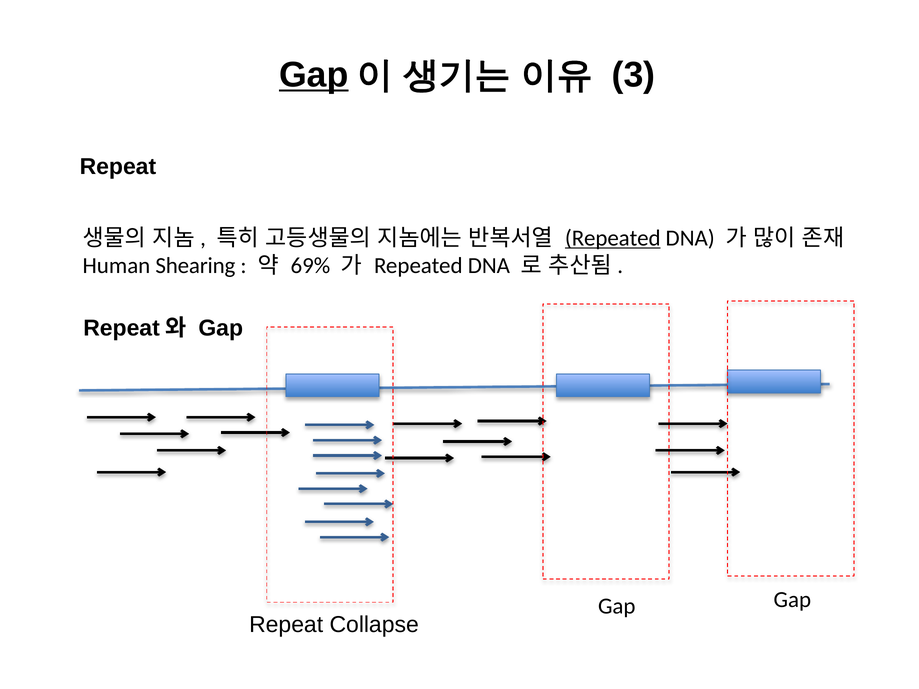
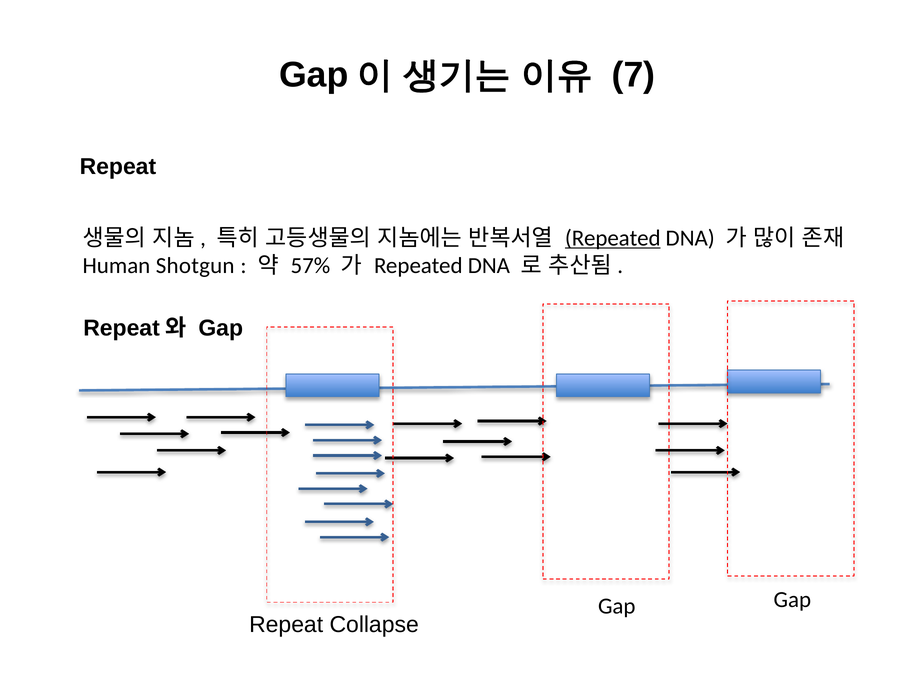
Gap at (314, 75) underline: present -> none
3: 3 -> 7
Shearing: Shearing -> Shotgun
69%: 69% -> 57%
